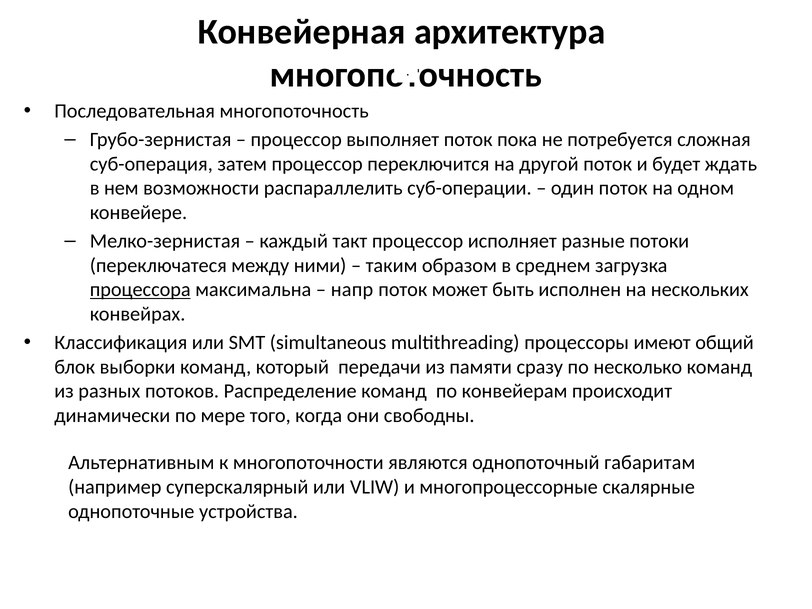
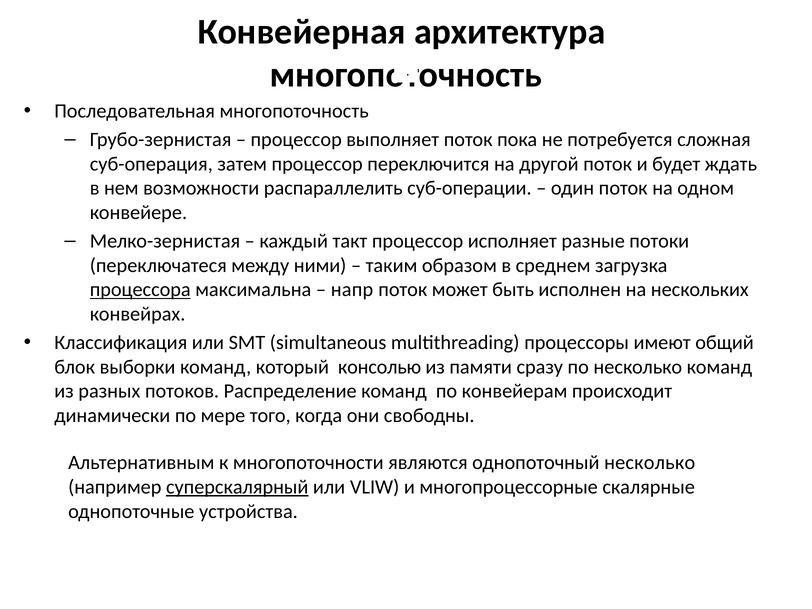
передачи: передачи -> консолью
однопоточный габаритам: габаритам -> несколько
суперскалярный underline: none -> present
